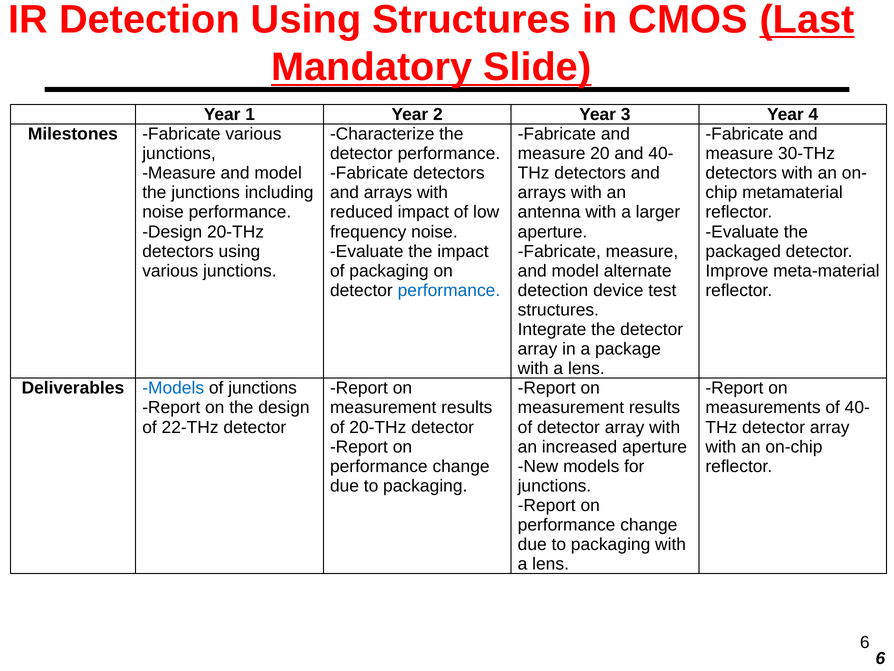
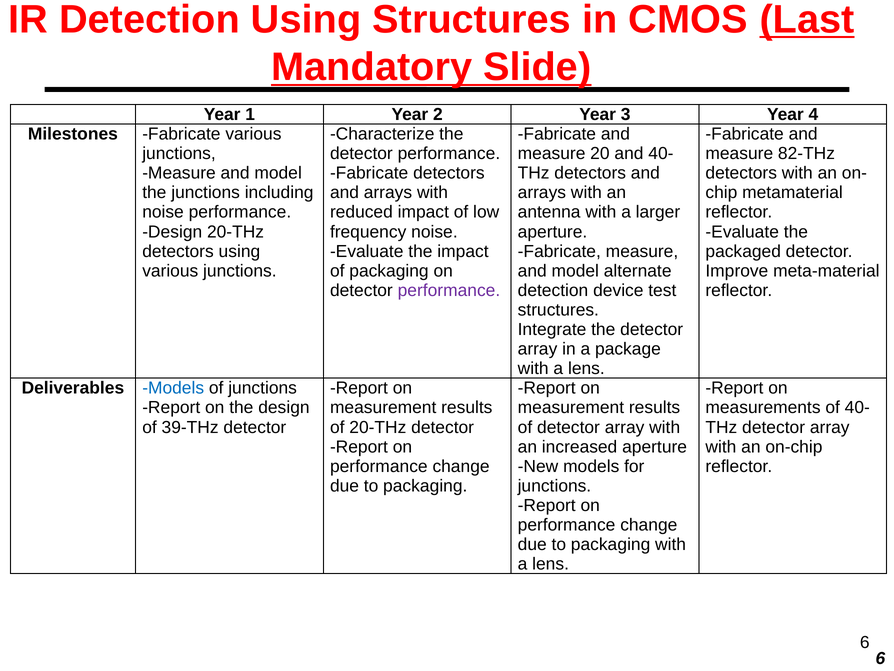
30-THz: 30-THz -> 82-THz
performance at (449, 290) colour: blue -> purple
22-THz: 22-THz -> 39-THz
